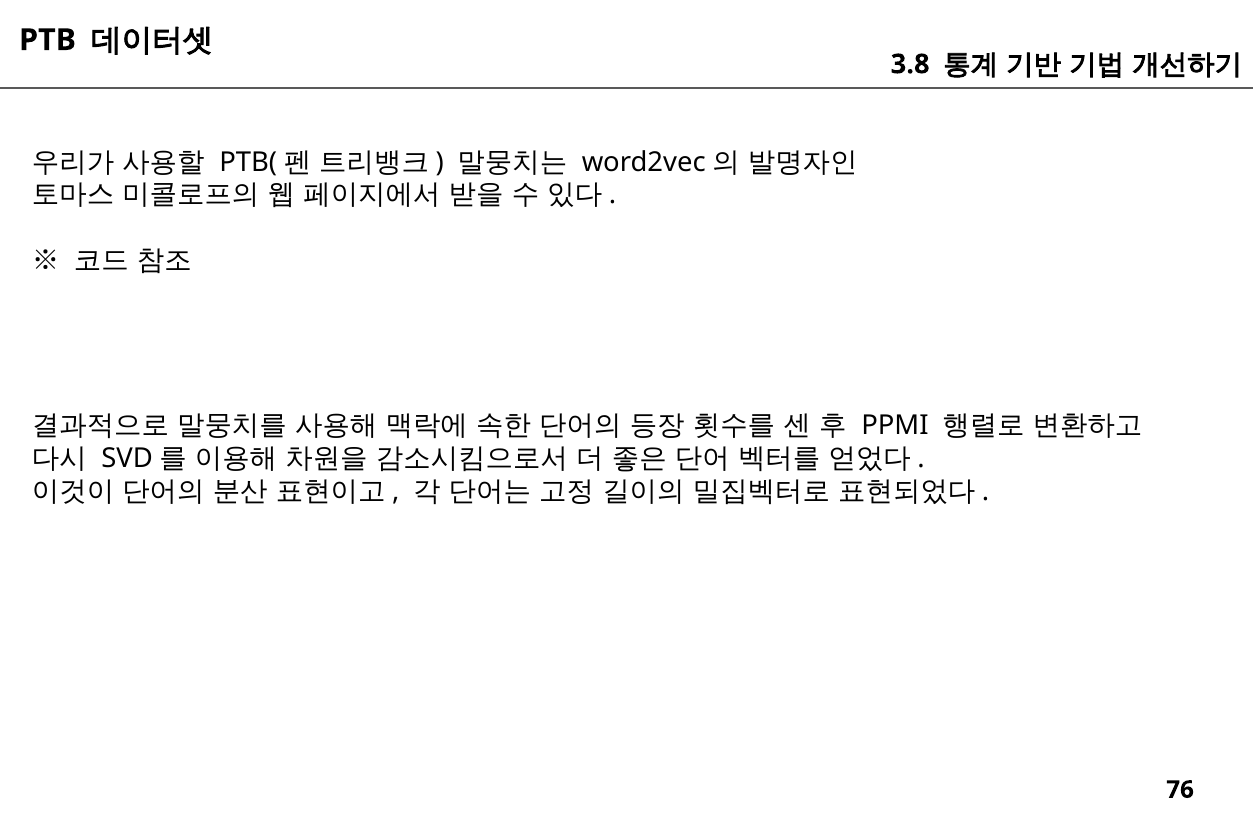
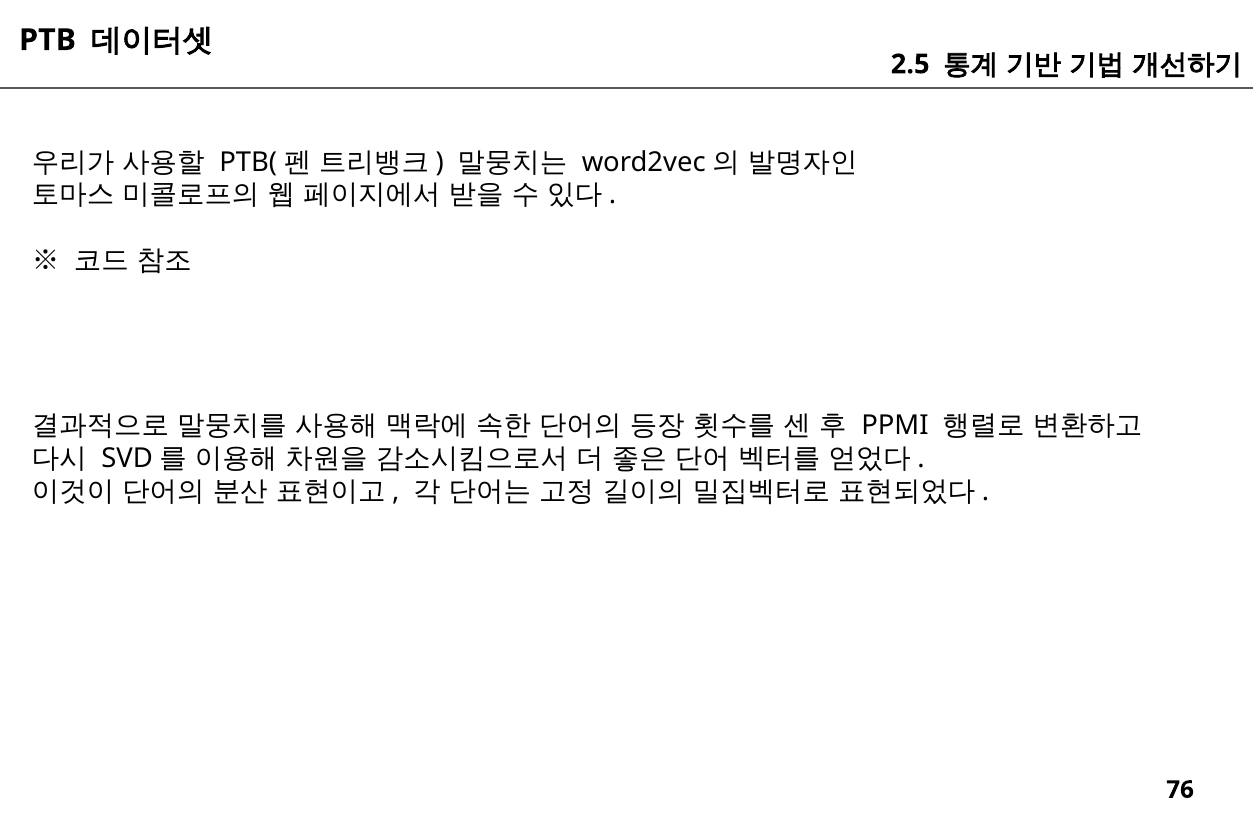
3.8: 3.8 -> 2.5
